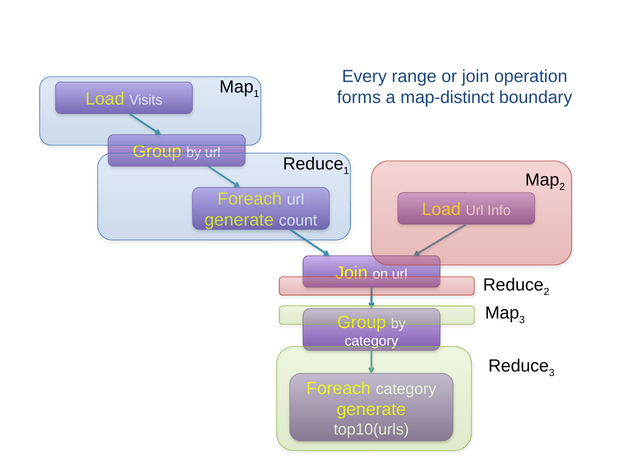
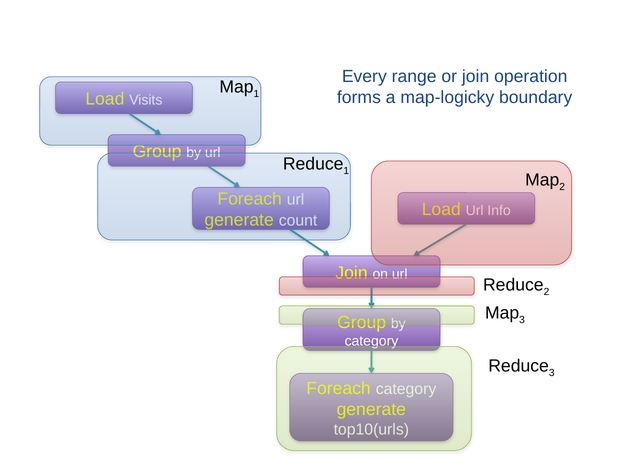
map-distinct: map-distinct -> map-logicky
